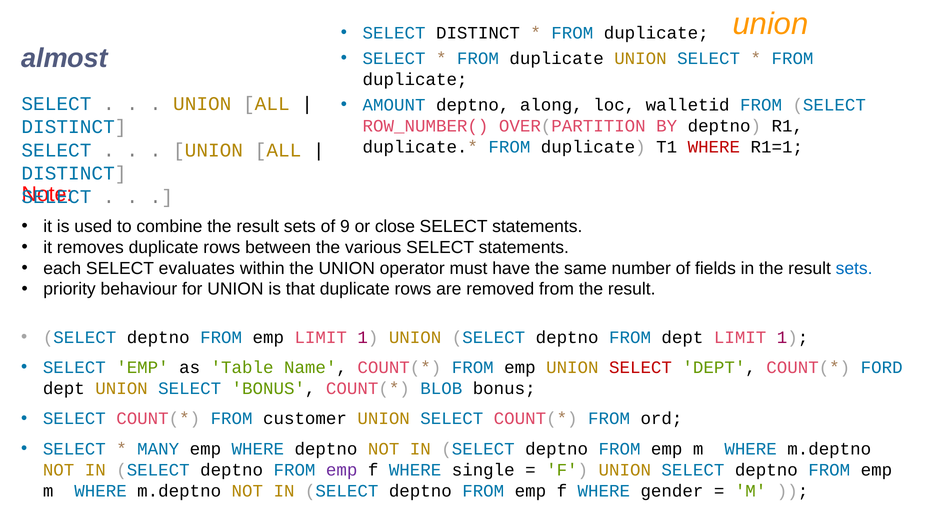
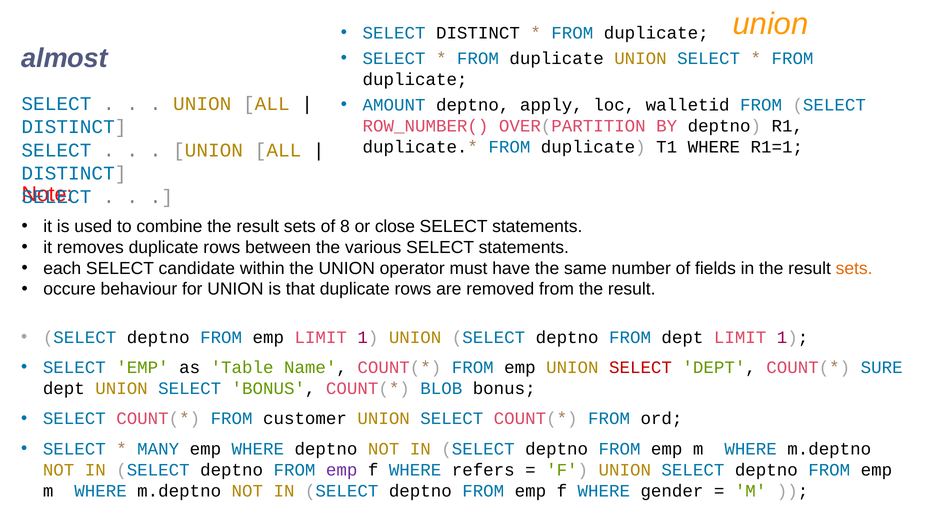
along: along -> apply
WHERE at (714, 147) colour: red -> black
9: 9 -> 8
evaluates: evaluates -> candidate
sets at (854, 268) colour: blue -> orange
priority: priority -> occure
FORD: FORD -> SURE
single: single -> refers
